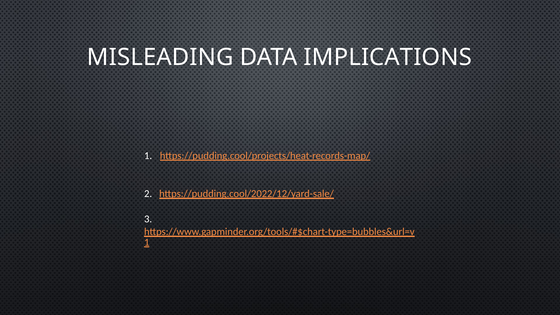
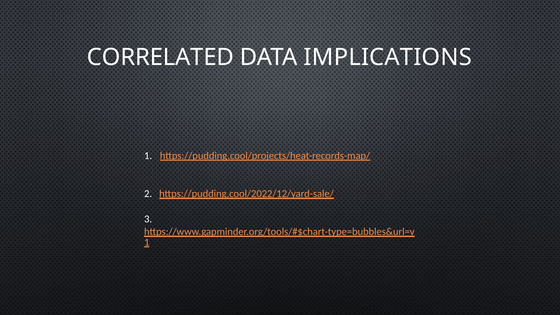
MISLEADING: MISLEADING -> CORRELATED
